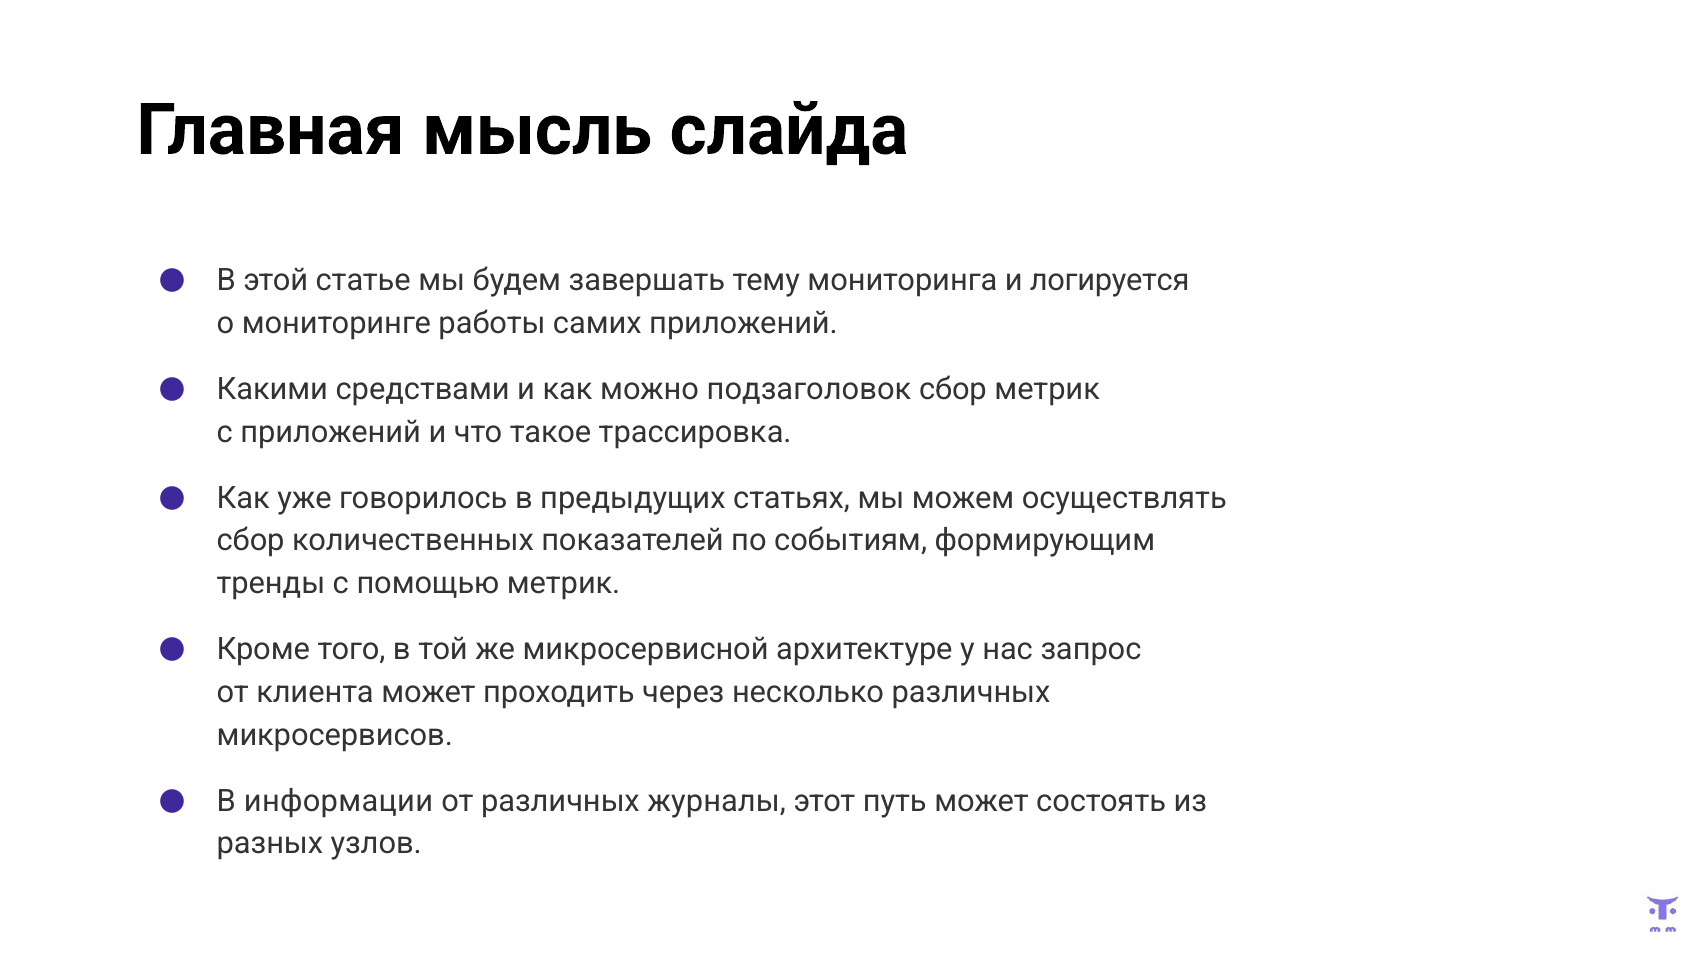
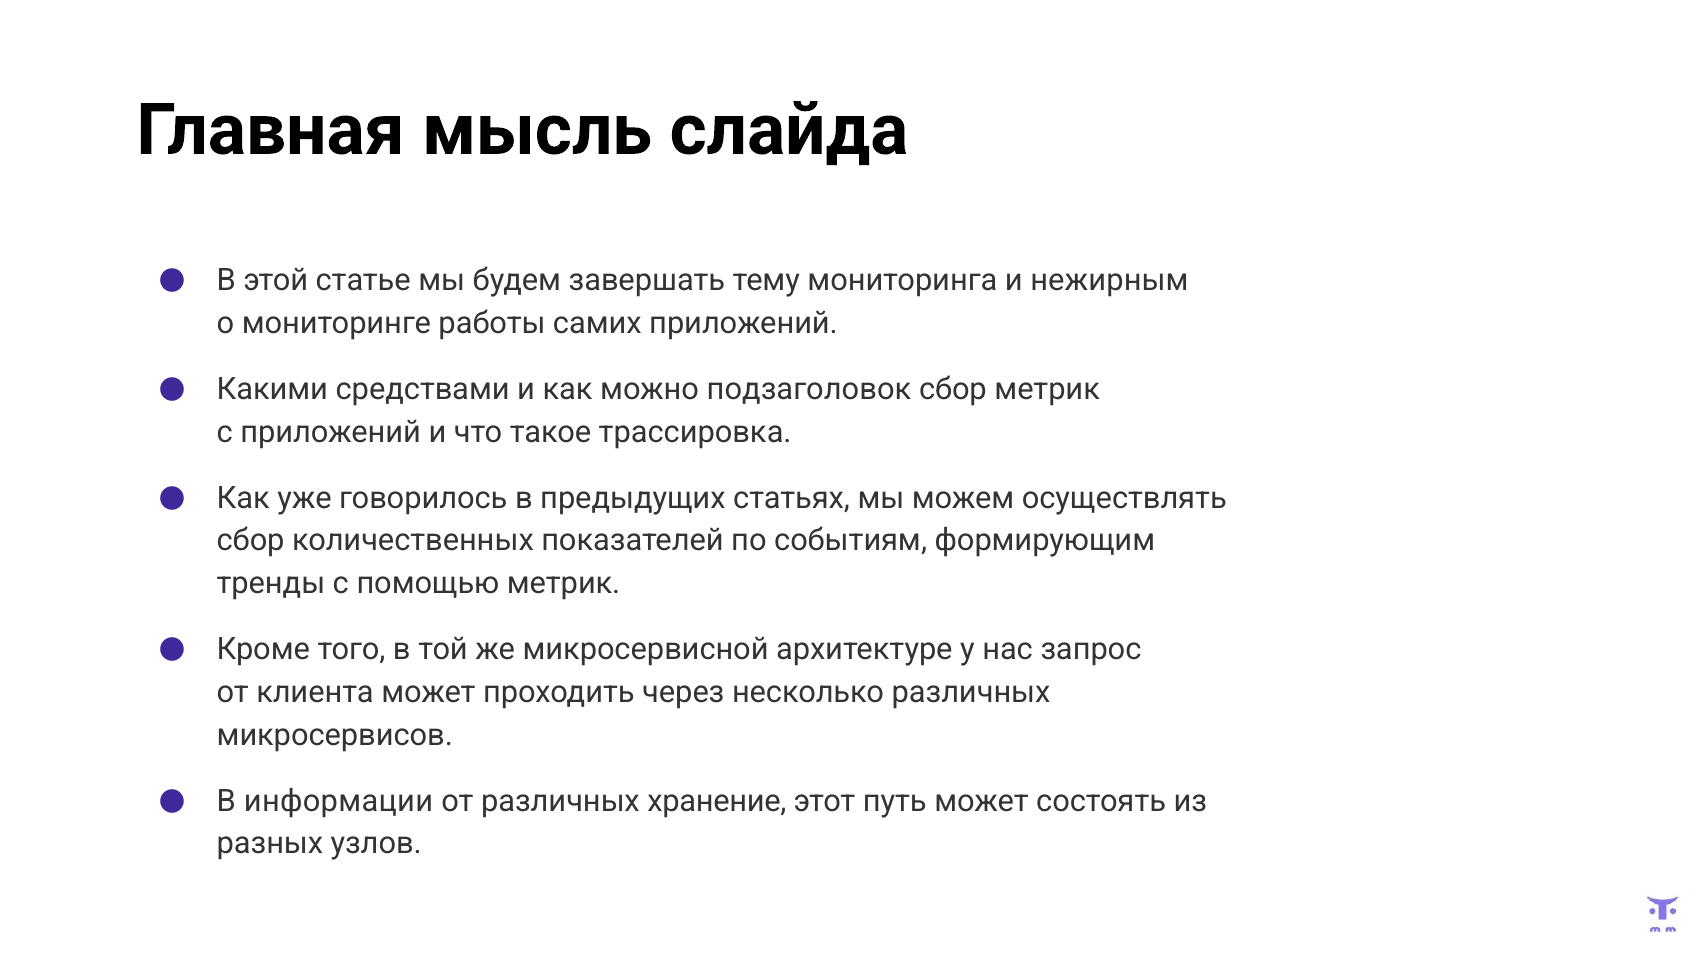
логируется: логируется -> нежирным
журналы: журналы -> хранение
